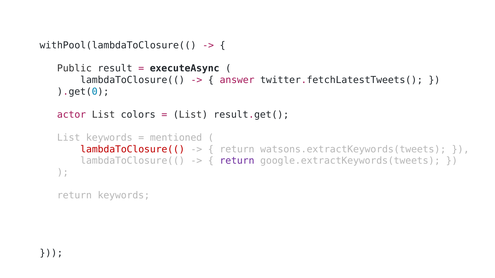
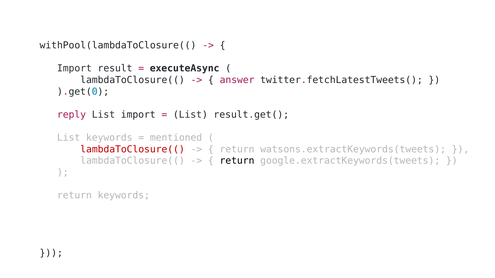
Public at (74, 69): Public -> Import
actor: actor -> reply
List colors: colors -> import
return at (237, 161) colour: purple -> black
